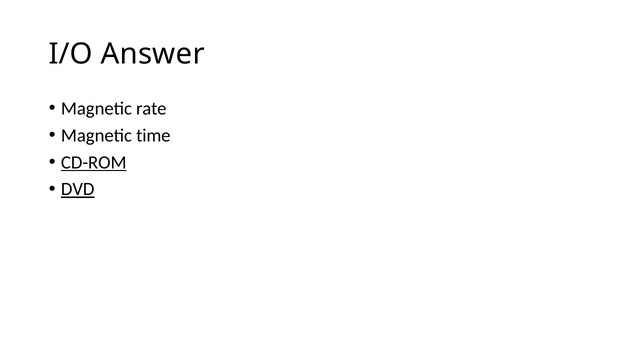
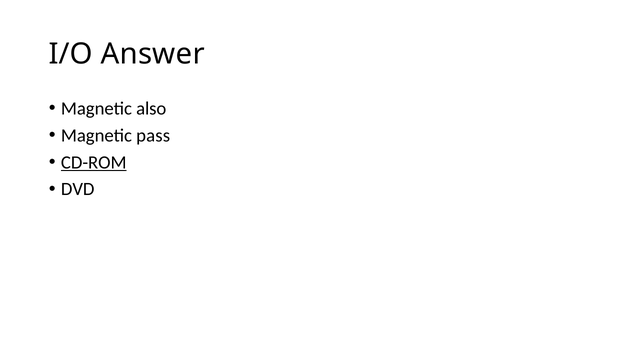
rate: rate -> also
time: time -> pass
DVD underline: present -> none
